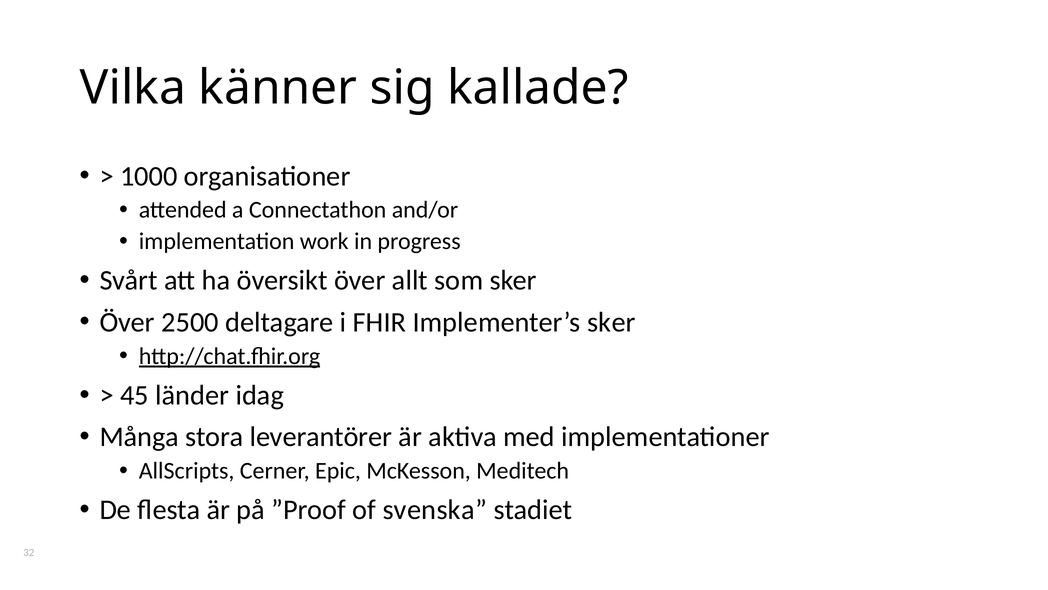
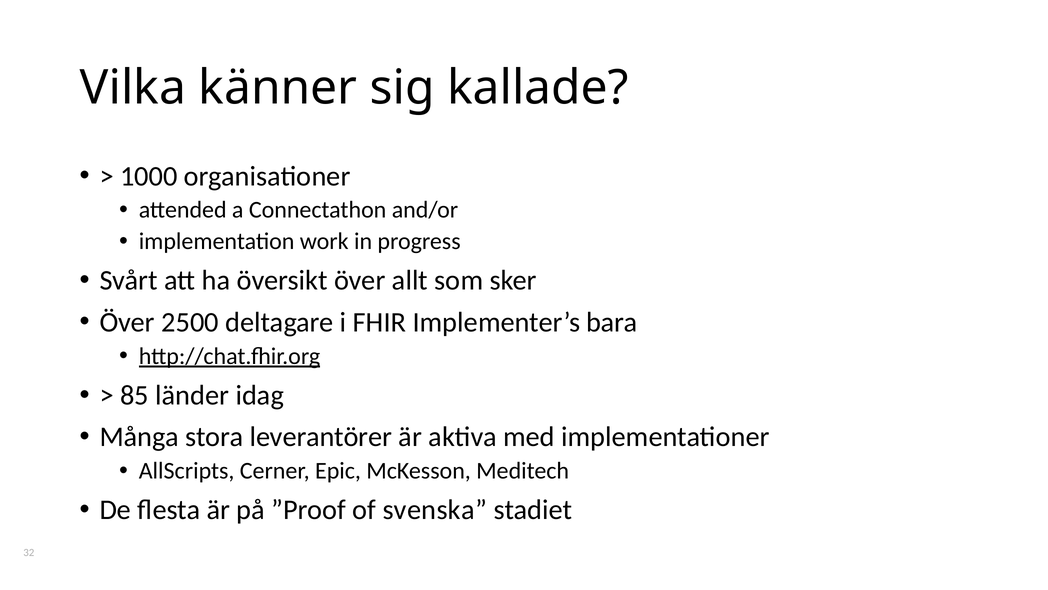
Implementer’s sker: sker -> bara
45: 45 -> 85
